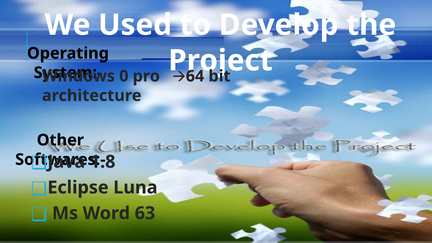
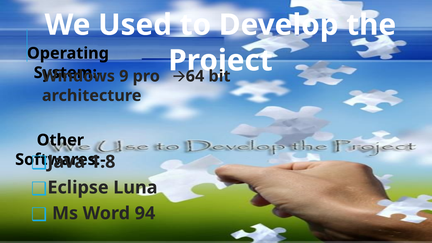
0: 0 -> 9
63: 63 -> 94
